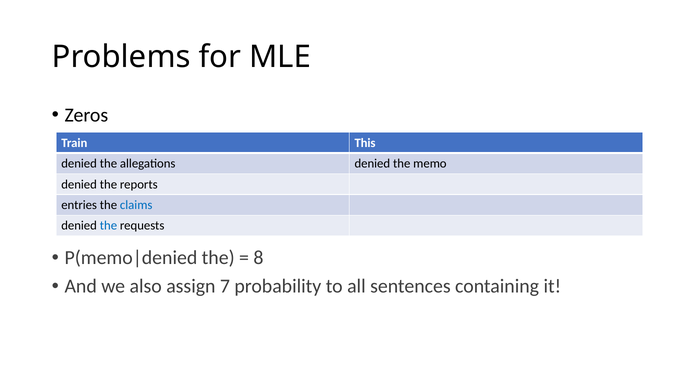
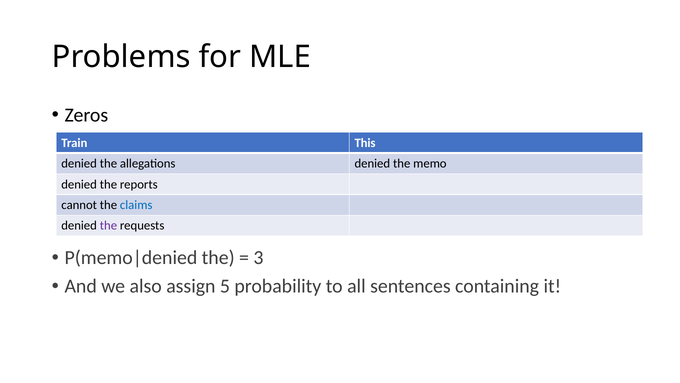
entries: entries -> cannot
the at (108, 225) colour: blue -> purple
8: 8 -> 3
7: 7 -> 5
